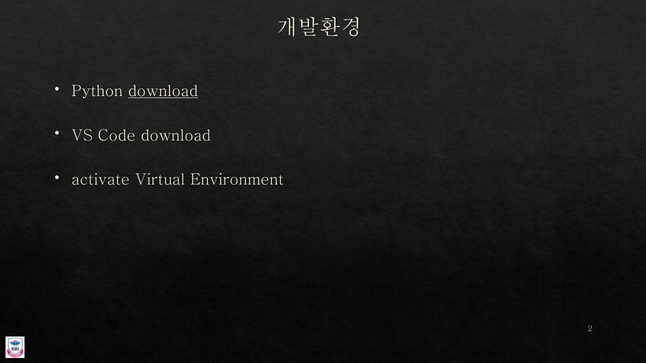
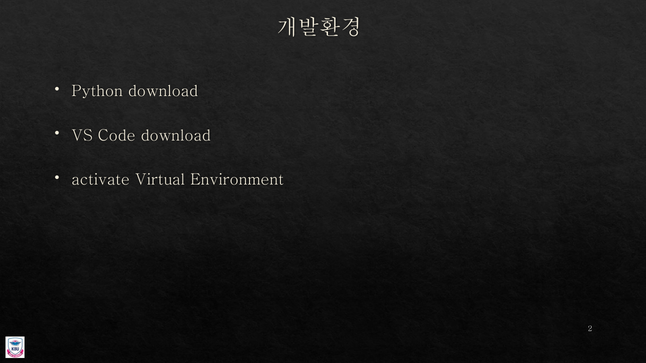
download at (163, 91) underline: present -> none
